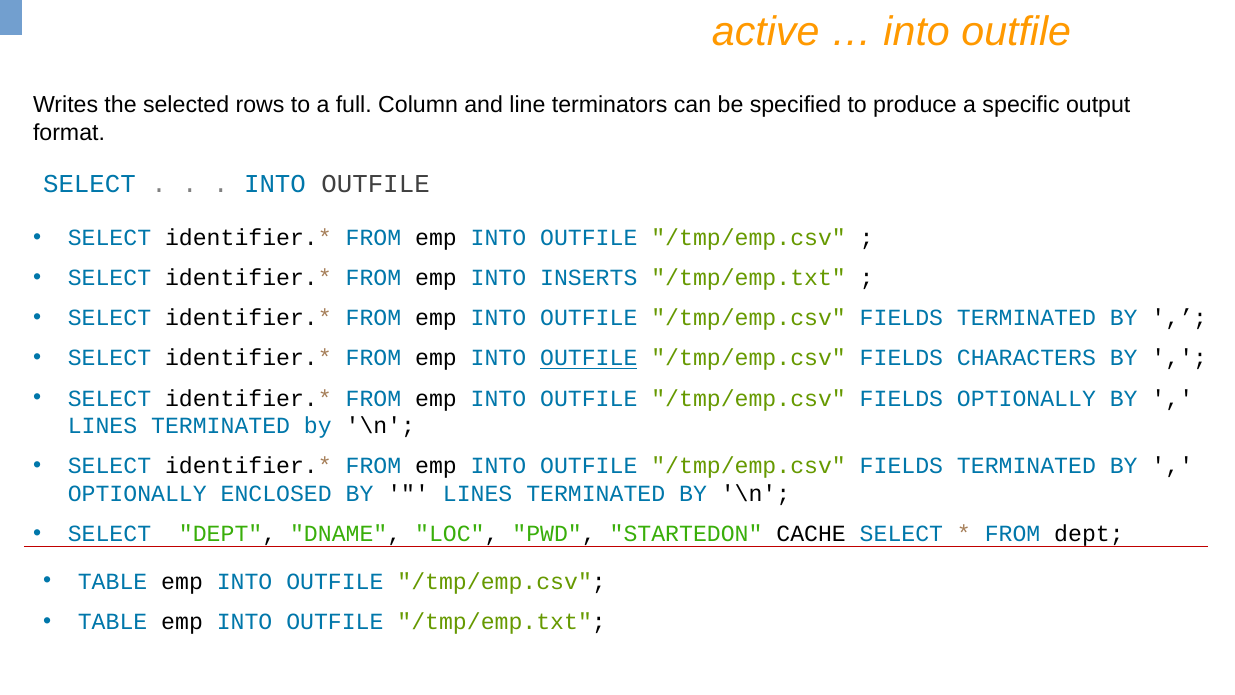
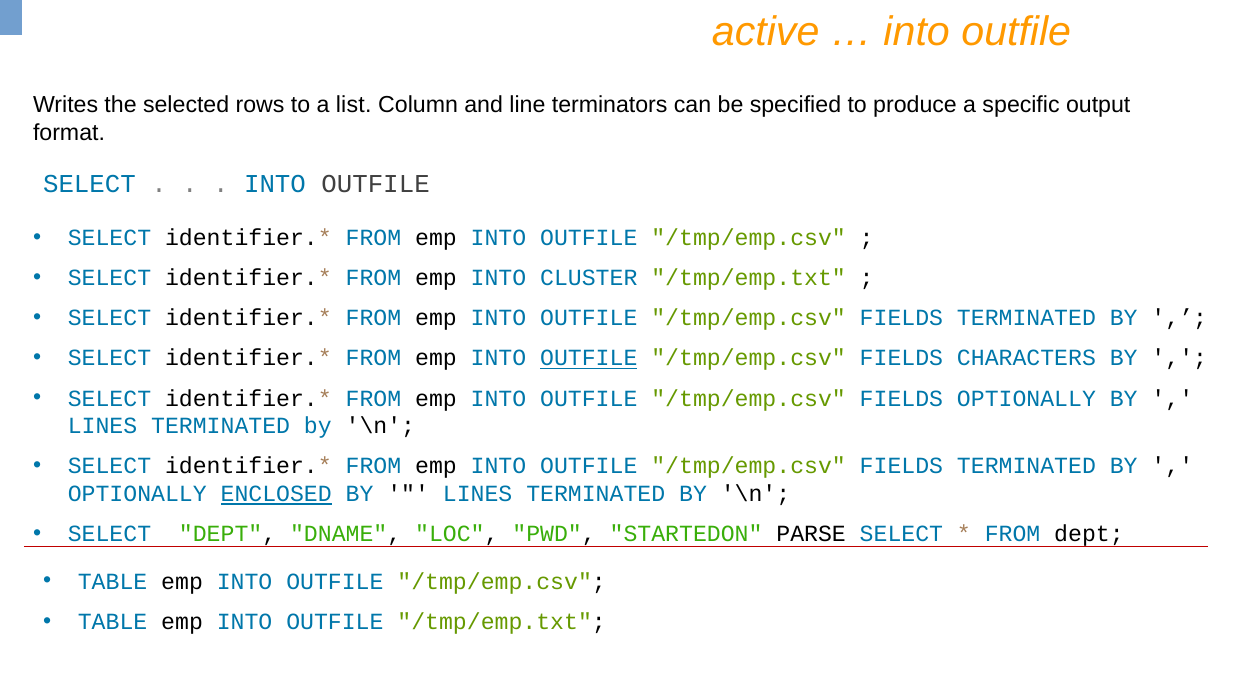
full: full -> list
INSERTS: INSERTS -> CLUSTER
ENCLOSED underline: none -> present
CACHE: CACHE -> PARSE
